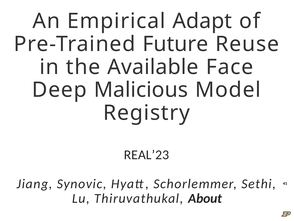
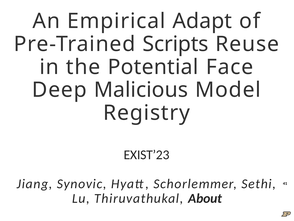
Future: Future -> Scripts
Available: Available -> Potential
REAL’23: REAL’23 -> EXIST’23
